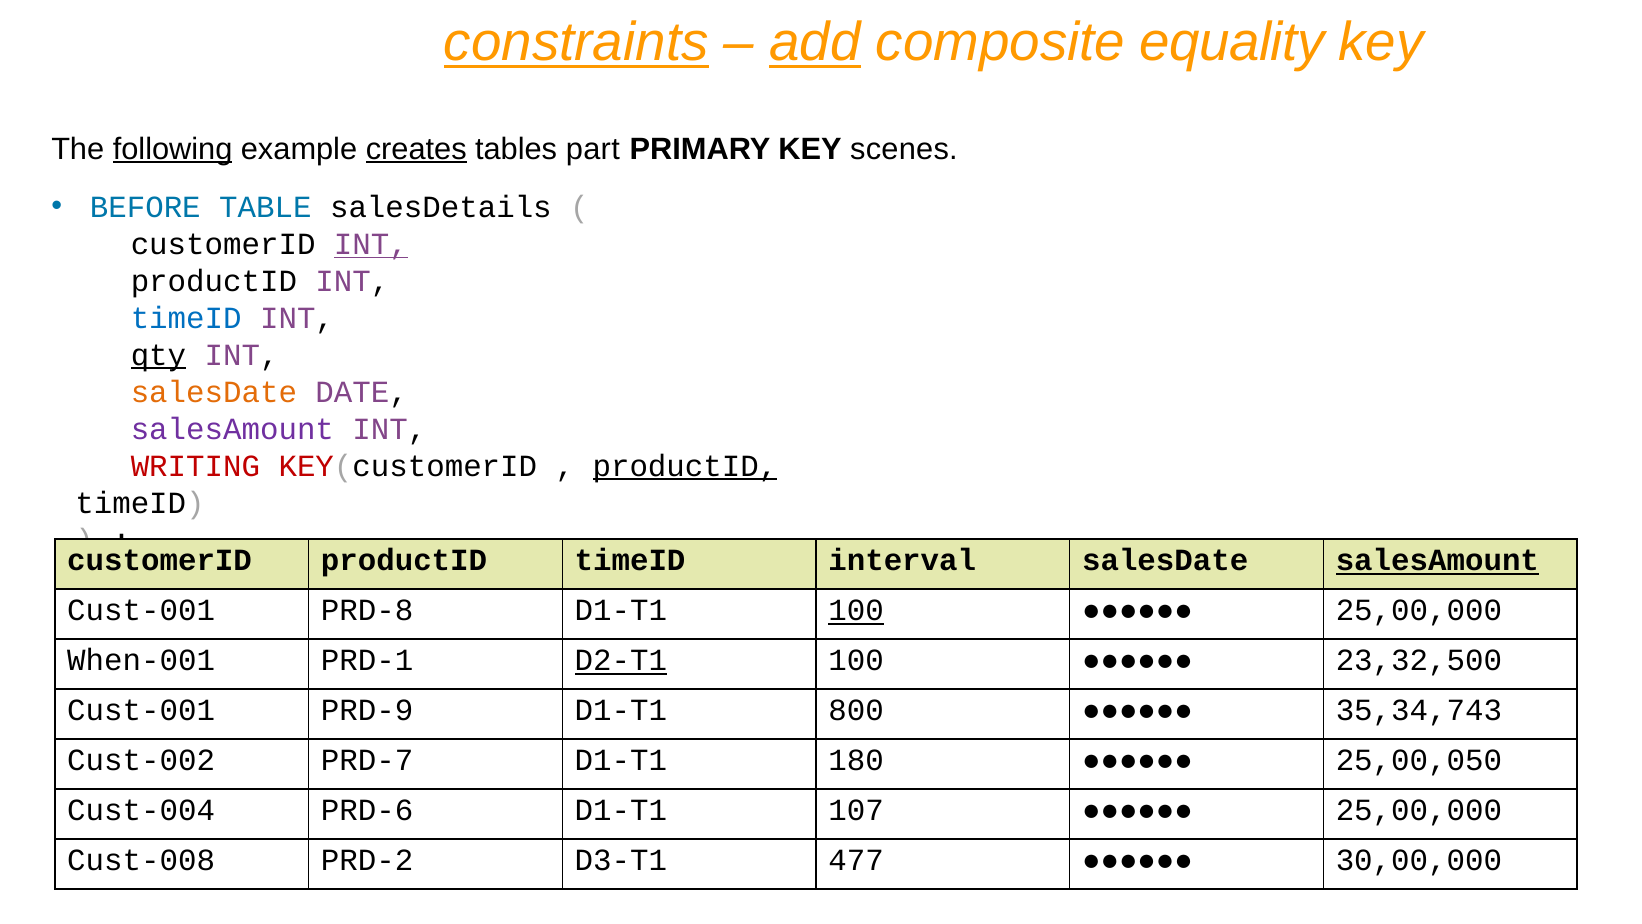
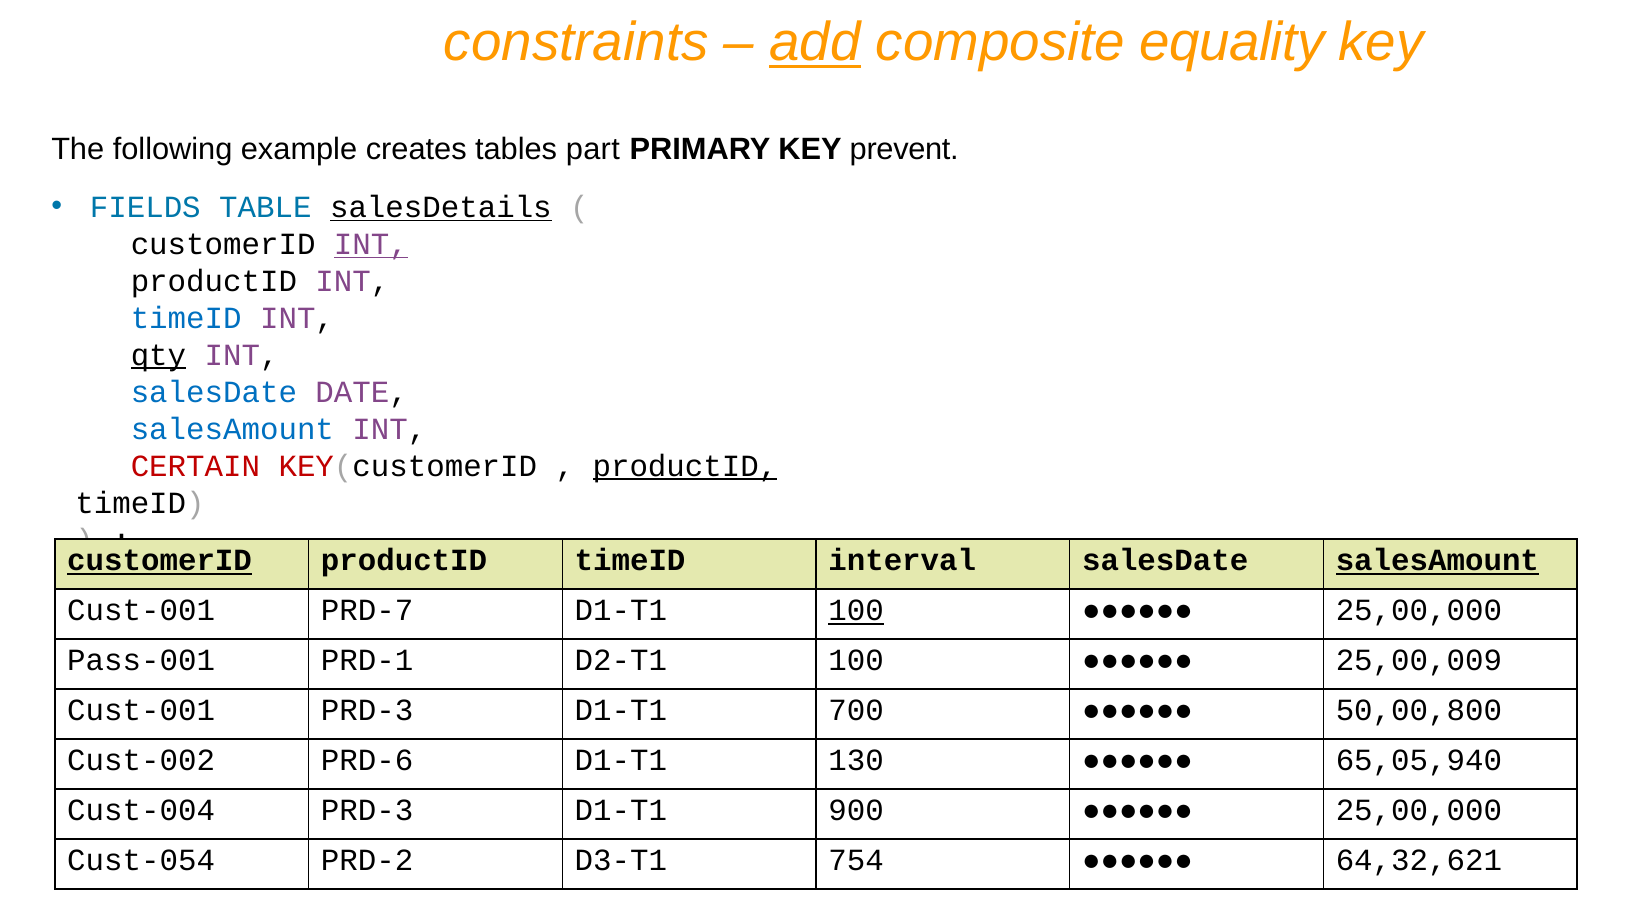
constraints underline: present -> none
following underline: present -> none
creates underline: present -> none
scenes: scenes -> prevent
BEFORE: BEFORE -> FIELDS
salesDetails underline: none -> present
salesDate at (214, 392) colour: orange -> blue
salesAmount at (232, 429) colour: purple -> blue
WRITING: WRITING -> CERTAIN
customerID at (160, 561) underline: none -> present
PRD-8: PRD-8 -> PRD-7
When-001: When-001 -> Pass-001
D2-T1 underline: present -> none
23,32,500: 23,32,500 -> 25,00,009
Cust-001 PRD-9: PRD-9 -> PRD-3
800: 800 -> 700
35,34,743: 35,34,743 -> 50,00,800
PRD-7: PRD-7 -> PRD-6
180: 180 -> 130
25,00,050: 25,00,050 -> 65,05,940
Cust-004 PRD-6: PRD-6 -> PRD-3
107: 107 -> 900
Cust-008: Cust-008 -> Cust-054
477: 477 -> 754
30,00,000: 30,00,000 -> 64,32,621
